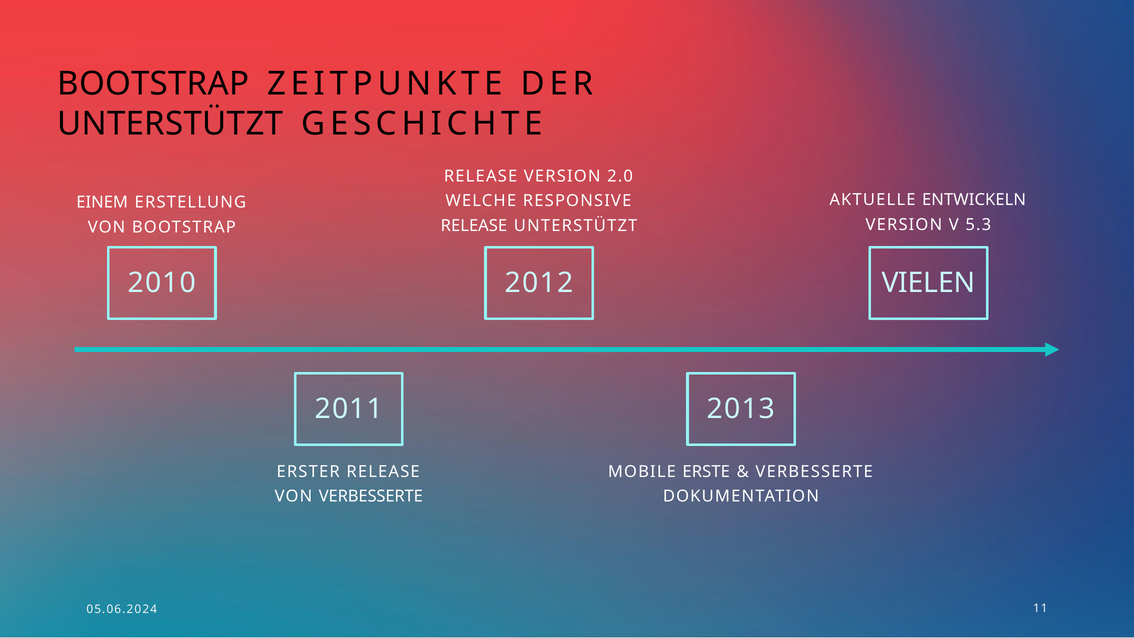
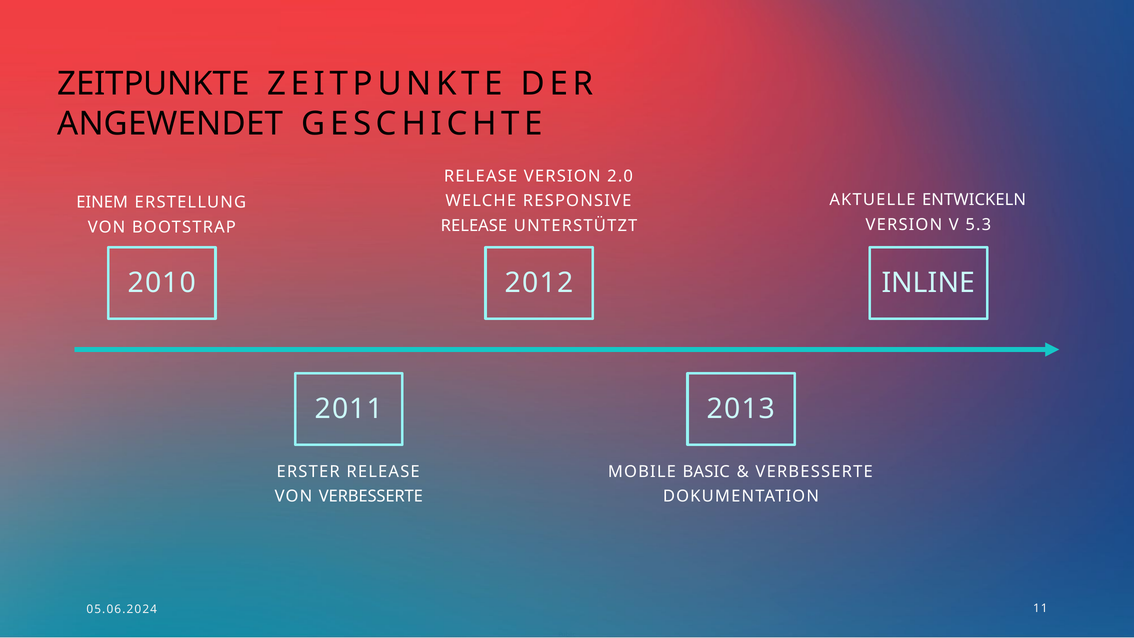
BOOTSTRAP at (153, 84): BOOTSTRAP -> ZEITPUNKTE
UNTERSTÜTZT at (170, 124): UNTERSTÜTZT -> ANGEWENDET
VIELEN: VIELEN -> INLINE
ERSTE: ERSTE -> BASIC
